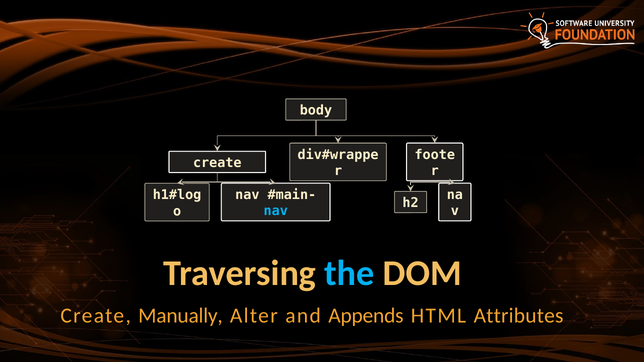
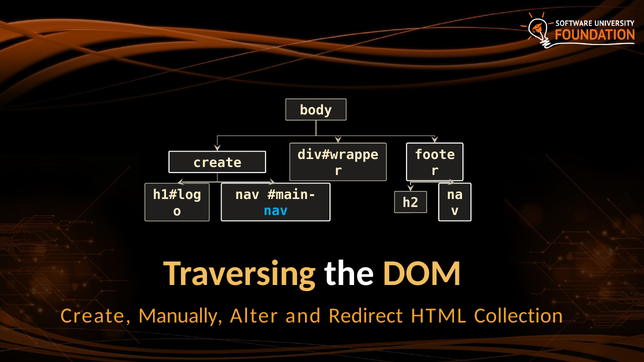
the colour: light blue -> white
Appends: Appends -> Redirect
Attributes: Attributes -> Collection
